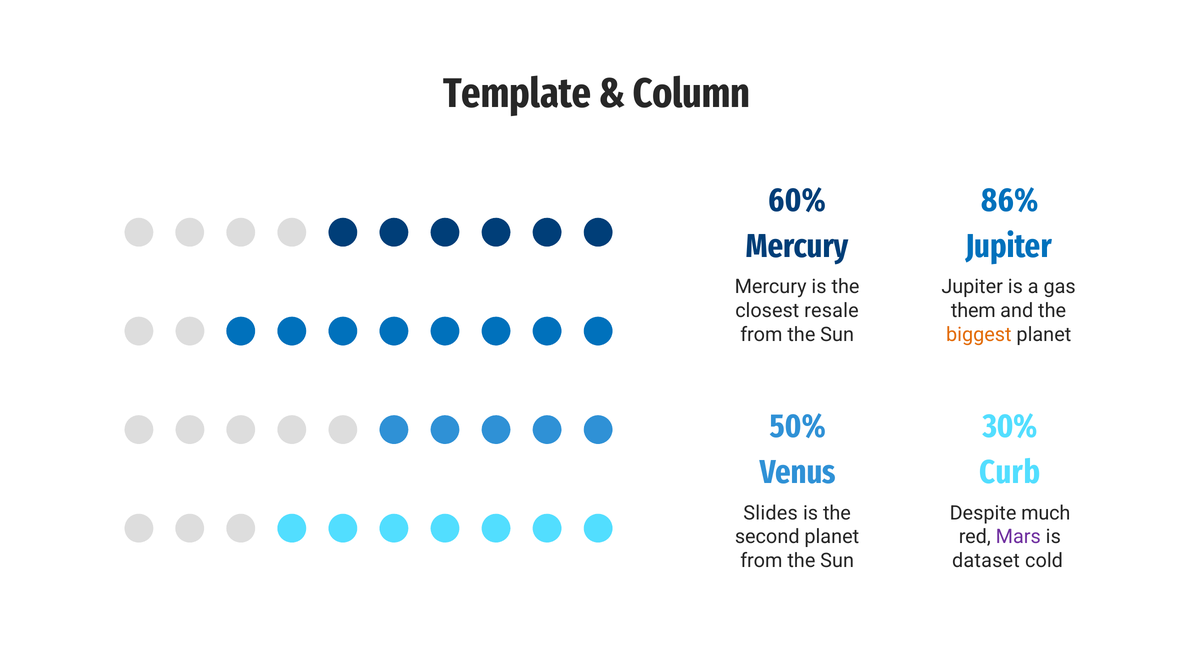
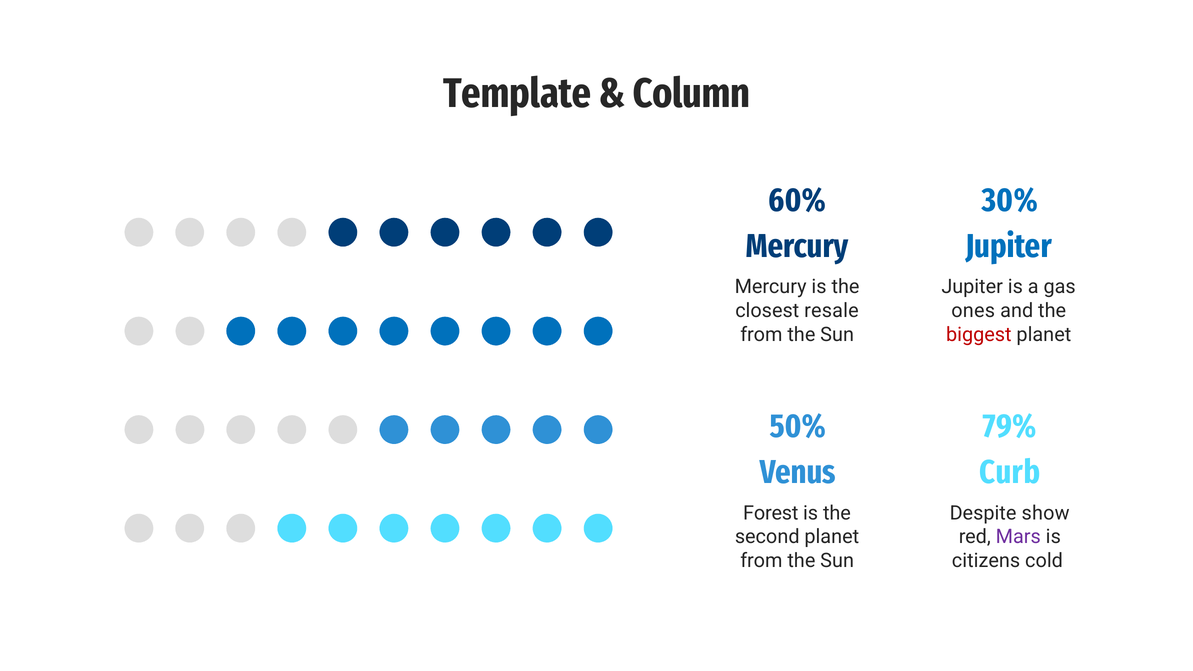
86%: 86% -> 30%
them: them -> ones
biggest colour: orange -> red
30%: 30% -> 79%
Slides: Slides -> Forest
much: much -> show
dataset: dataset -> citizens
